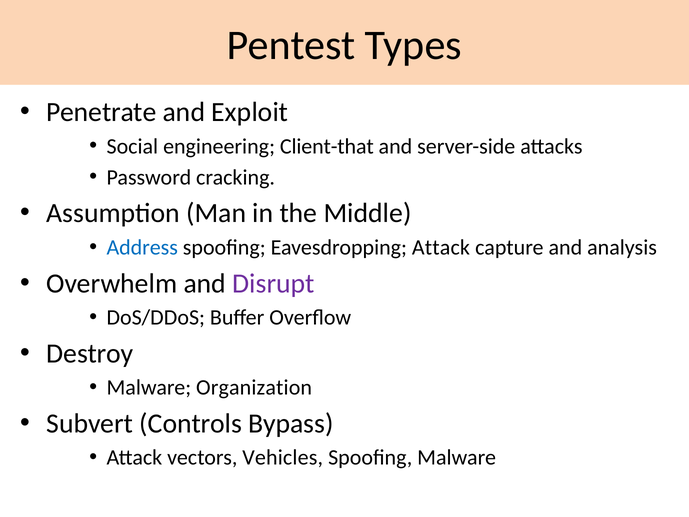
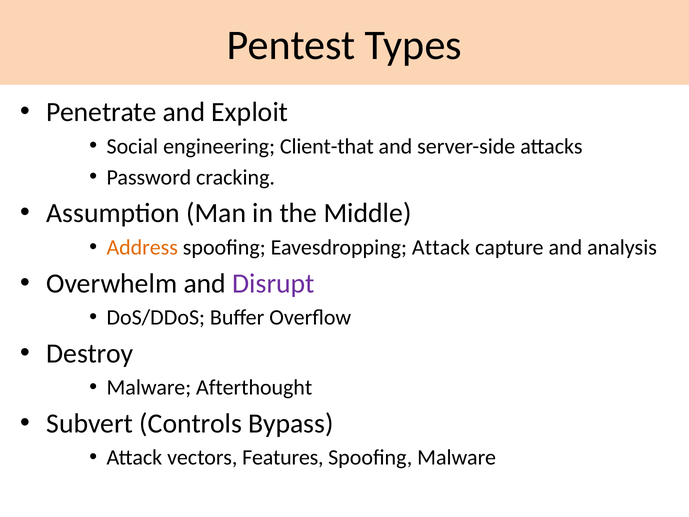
Address colour: blue -> orange
Organization: Organization -> Afterthought
Vehicles: Vehicles -> Features
